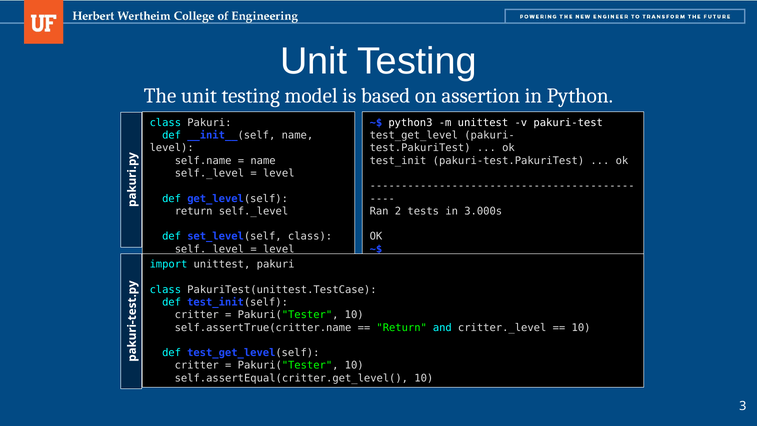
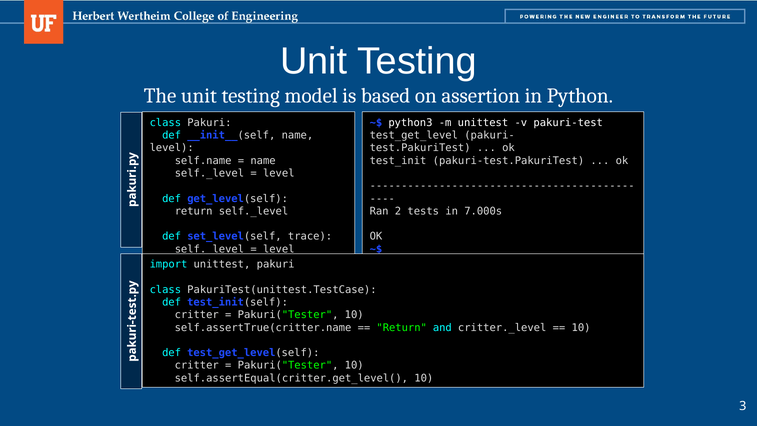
3.000s: 3.000s -> 7.000s
set_level(self class: class -> trace
